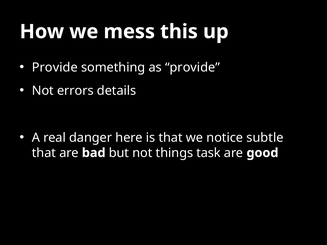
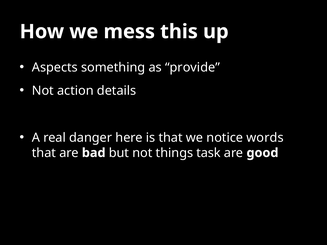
Provide at (55, 67): Provide -> Aspects
errors: errors -> action
subtle: subtle -> words
